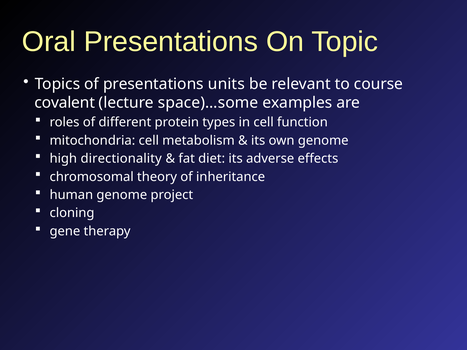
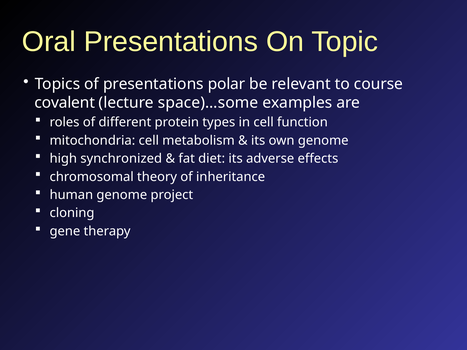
units: units -> polar
directionality: directionality -> synchronized
